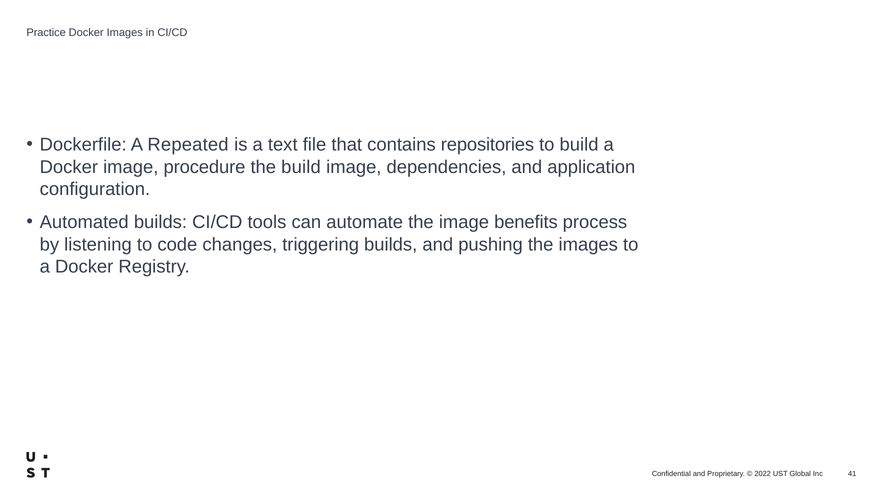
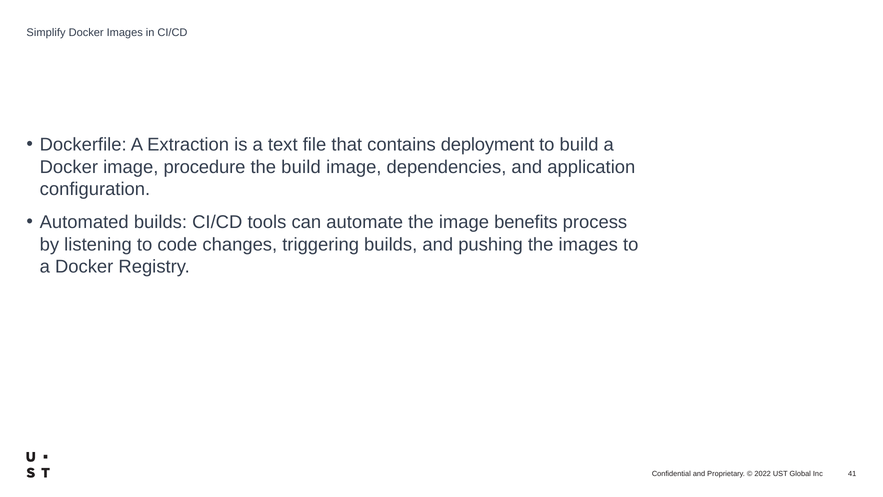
Practice: Practice -> Simplify
Repeated: Repeated -> Extraction
repositories: repositories -> deployment
